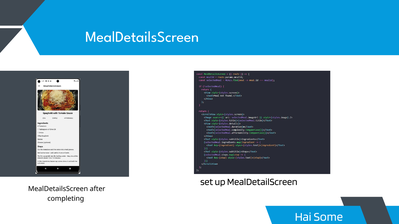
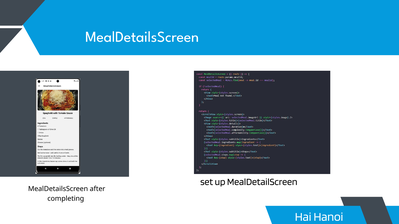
Some: Some -> Hanoi
